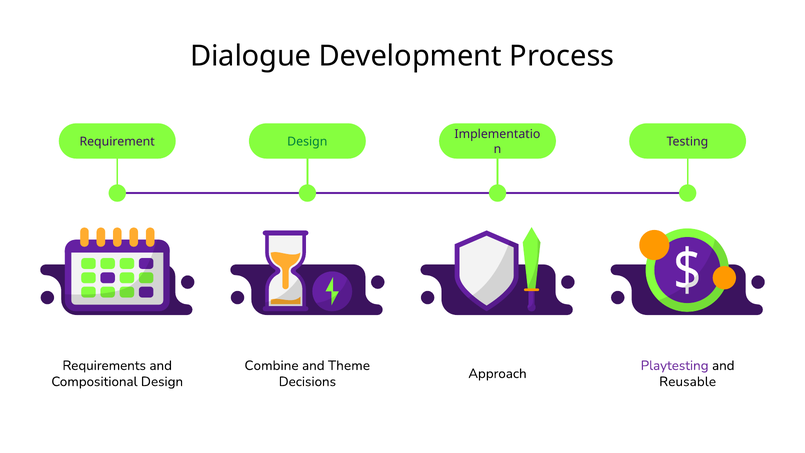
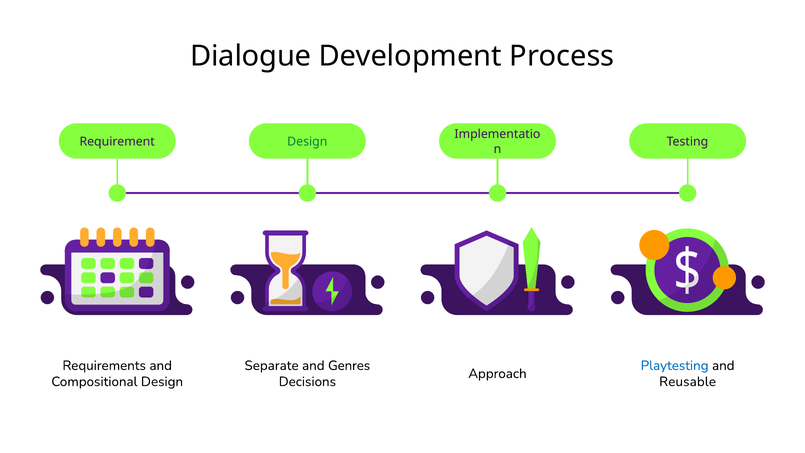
Combine: Combine -> Separate
Theme: Theme -> Genres
Playtesting colour: purple -> blue
